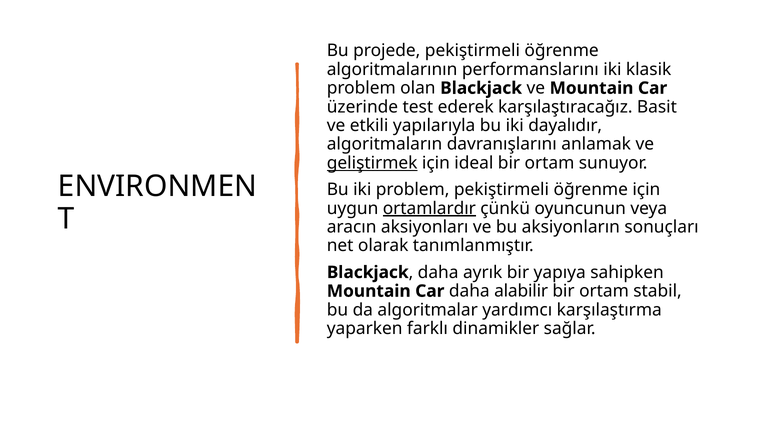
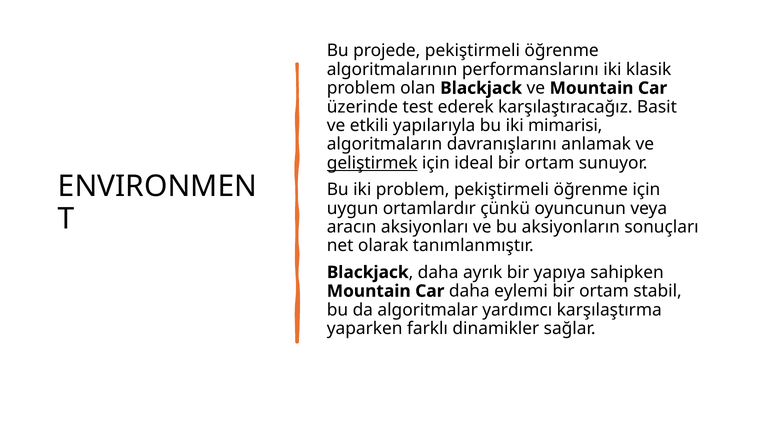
dayalıdır: dayalıdır -> mimarisi
ortamlardır underline: present -> none
alabilir: alabilir -> eylemi
